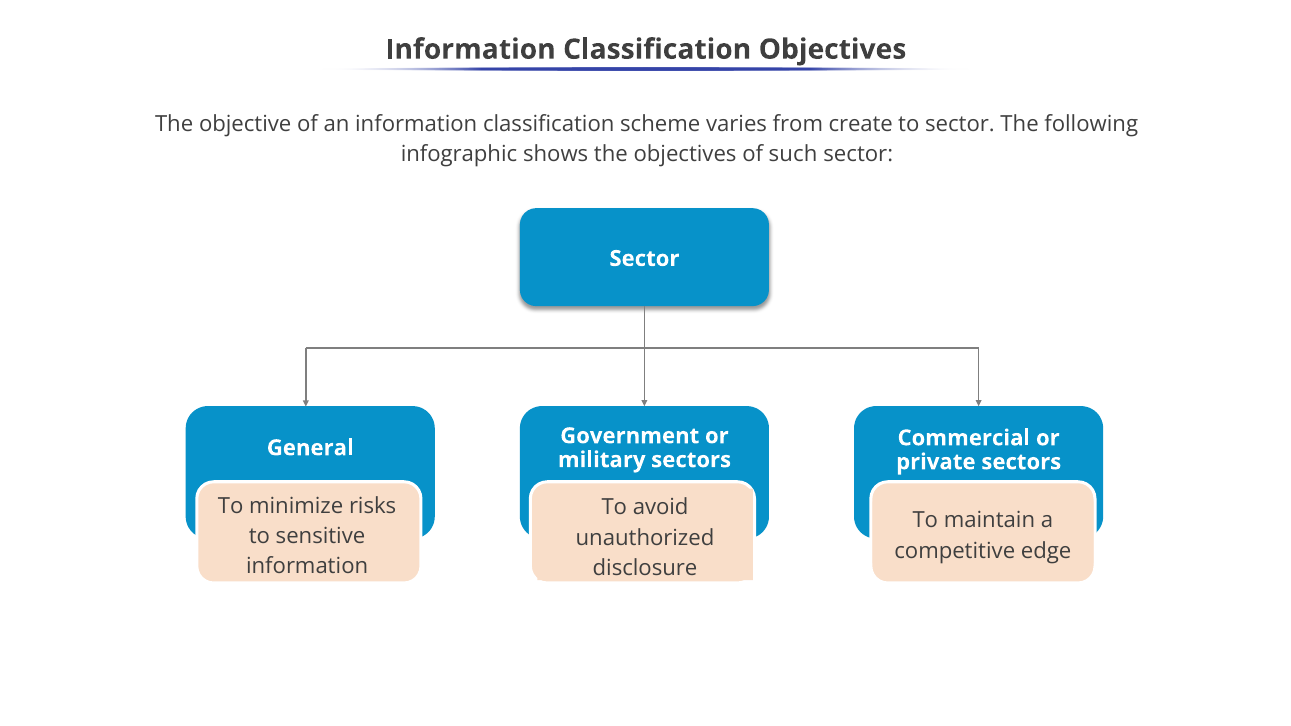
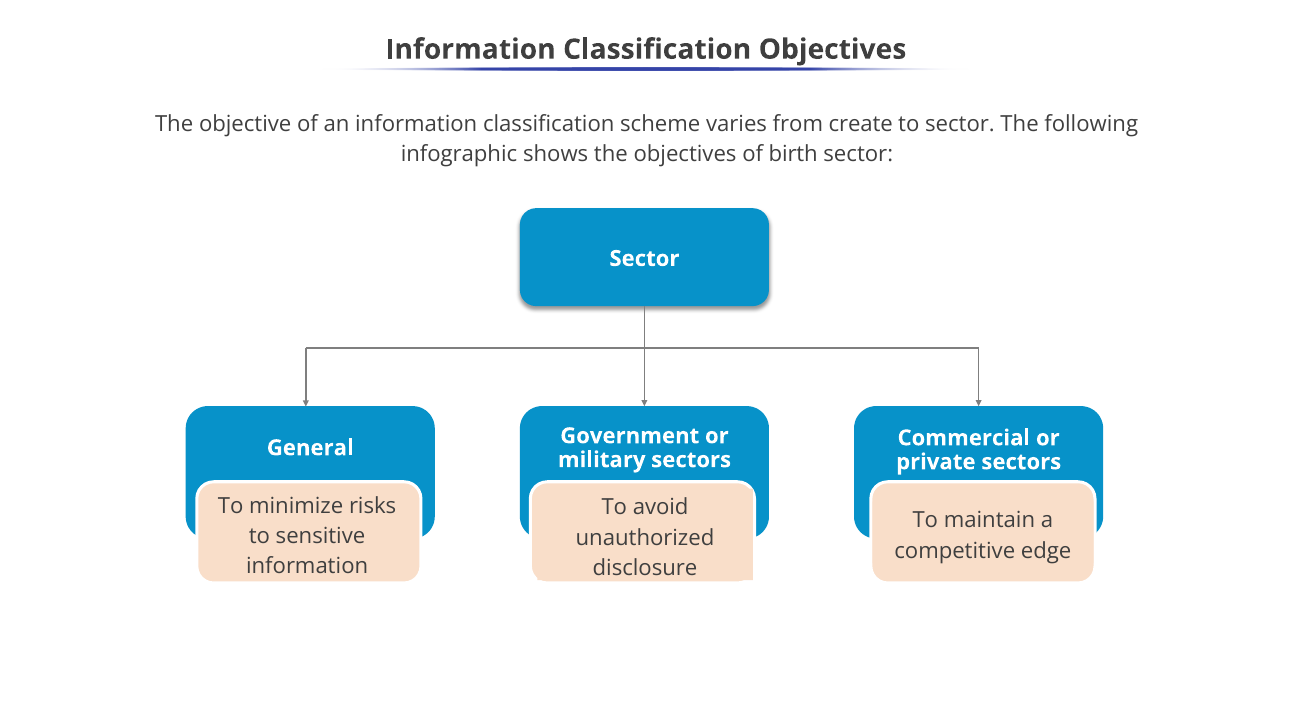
such: such -> birth
